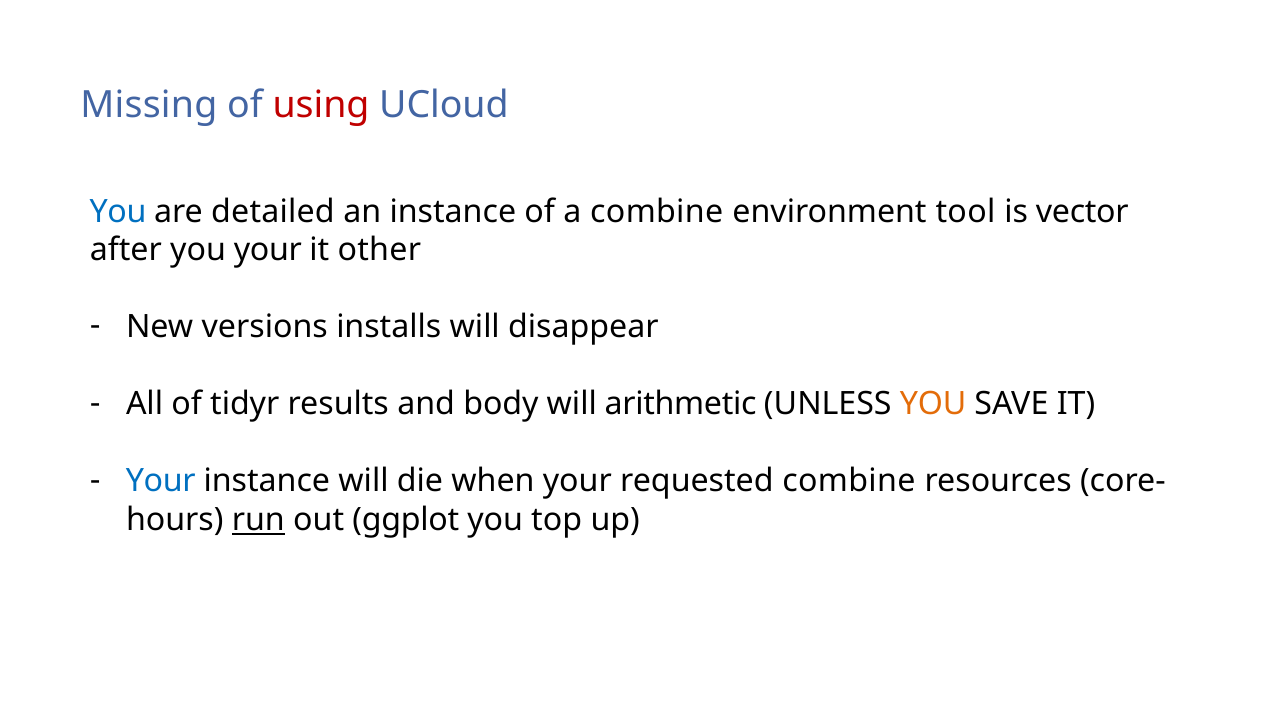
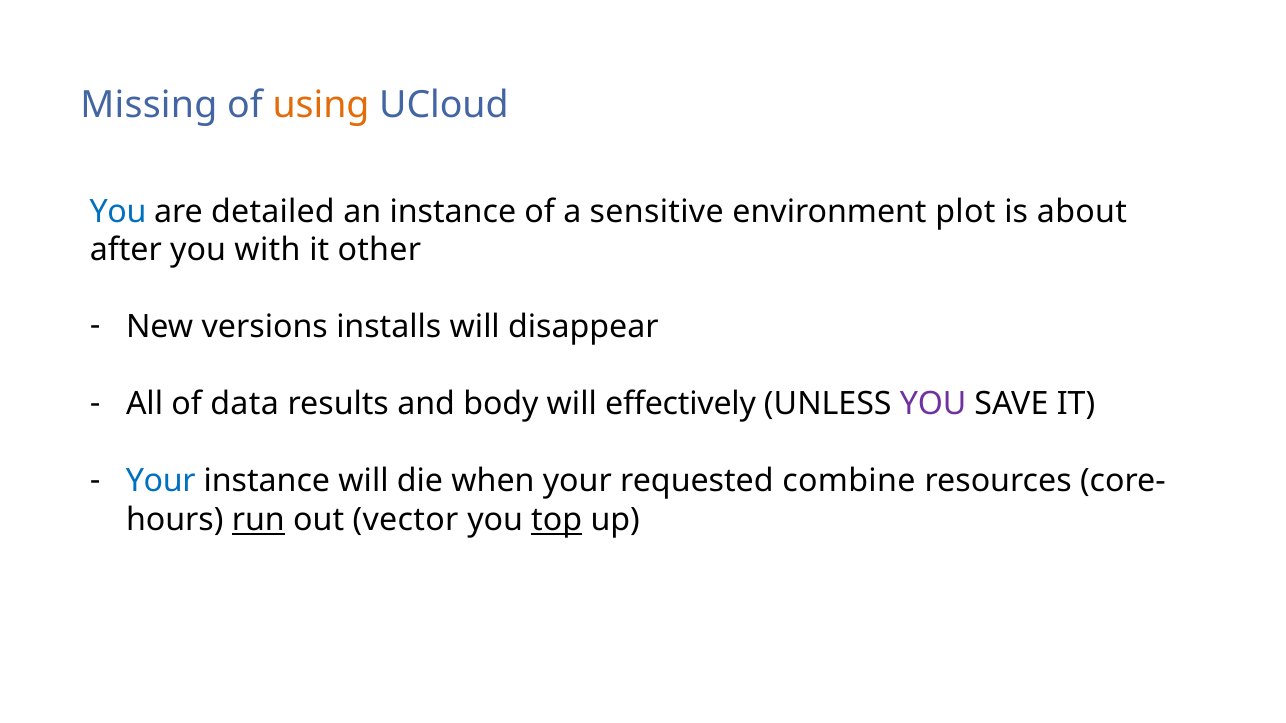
using colour: red -> orange
a combine: combine -> sensitive
tool: tool -> plot
vector: vector -> about
you your: your -> with
tidyr: tidyr -> data
arithmetic: arithmetic -> effectively
YOU at (933, 404) colour: orange -> purple
ggplot: ggplot -> vector
top underline: none -> present
